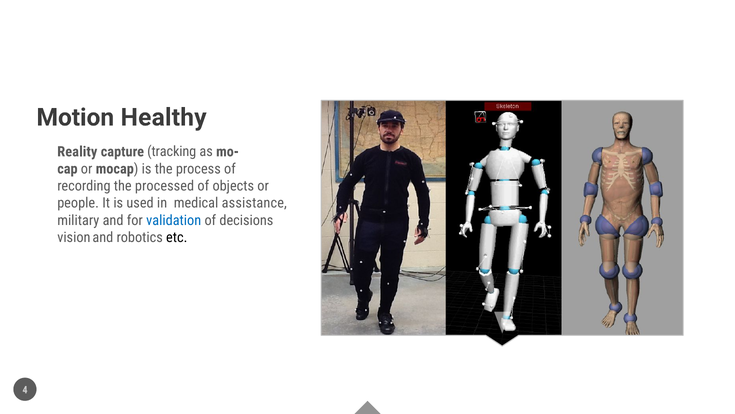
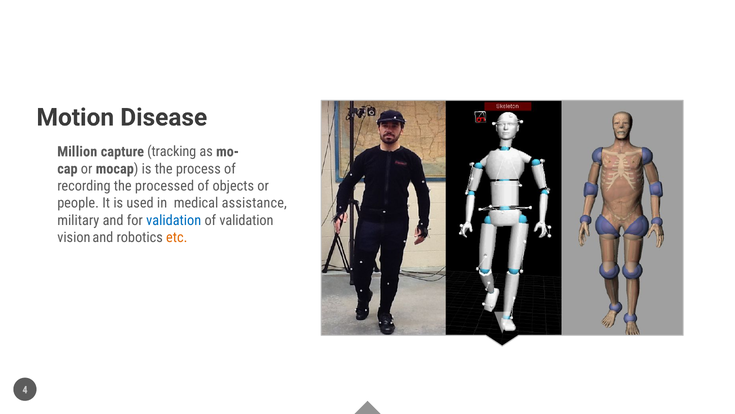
Healthy: Healthy -> Disease
Reality: Reality -> Million
of decisions: decisions -> validation
etc colour: black -> orange
